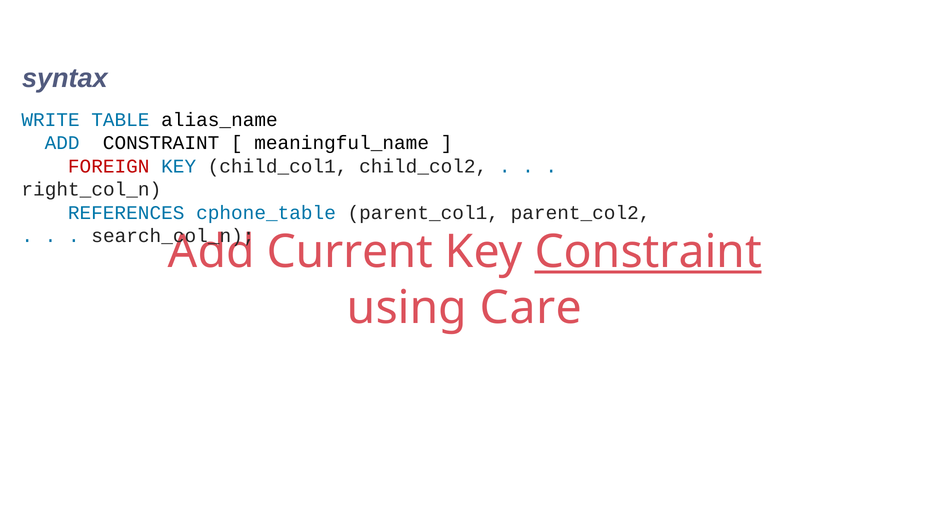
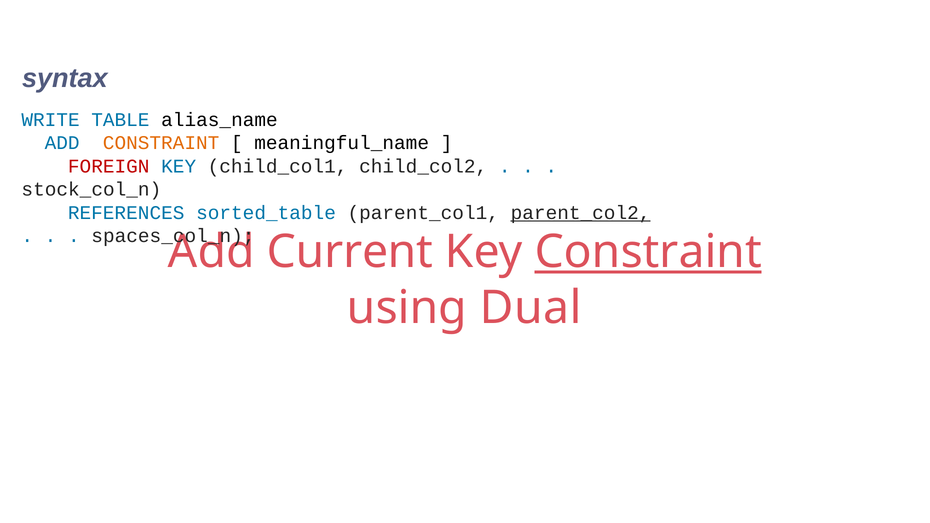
CONSTRAINT at (161, 143) colour: black -> orange
right_col_n: right_col_n -> stock_col_n
cphone_table: cphone_table -> sorted_table
parent_col2 underline: none -> present
search_col_n: search_col_n -> spaces_col_n
Care: Care -> Dual
